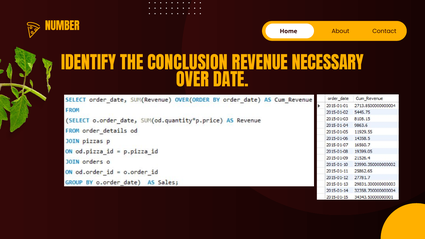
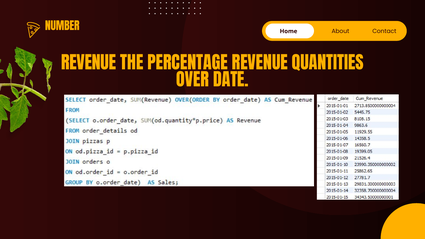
IDENTIFY at (89, 64): IDENTIFY -> REVENUE
CONCLUSION: CONCLUSION -> PERCENTAGE
NECESSARY: NECESSARY -> QUANTITIES
